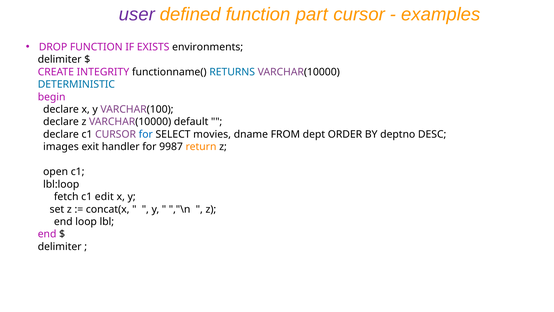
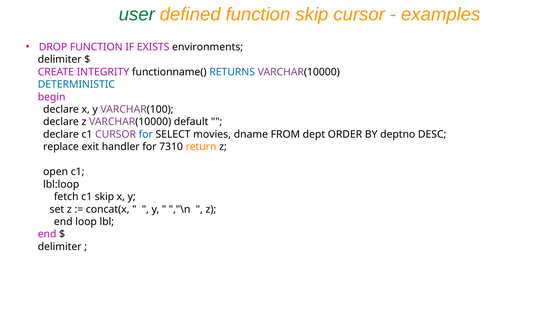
user colour: purple -> green
function part: part -> skip
images: images -> replace
9987: 9987 -> 7310
c1 edit: edit -> skip
